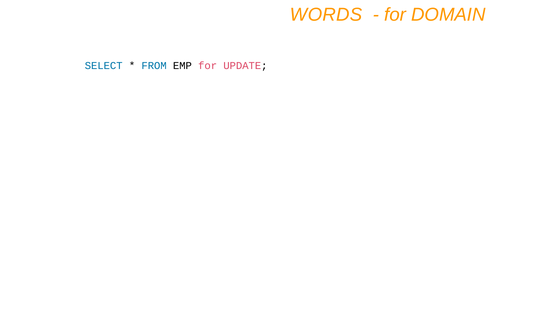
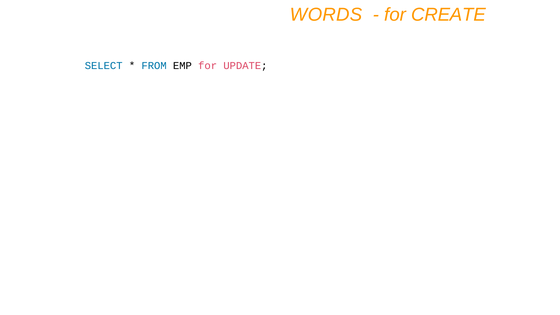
DOMAIN: DOMAIN -> CREATE
